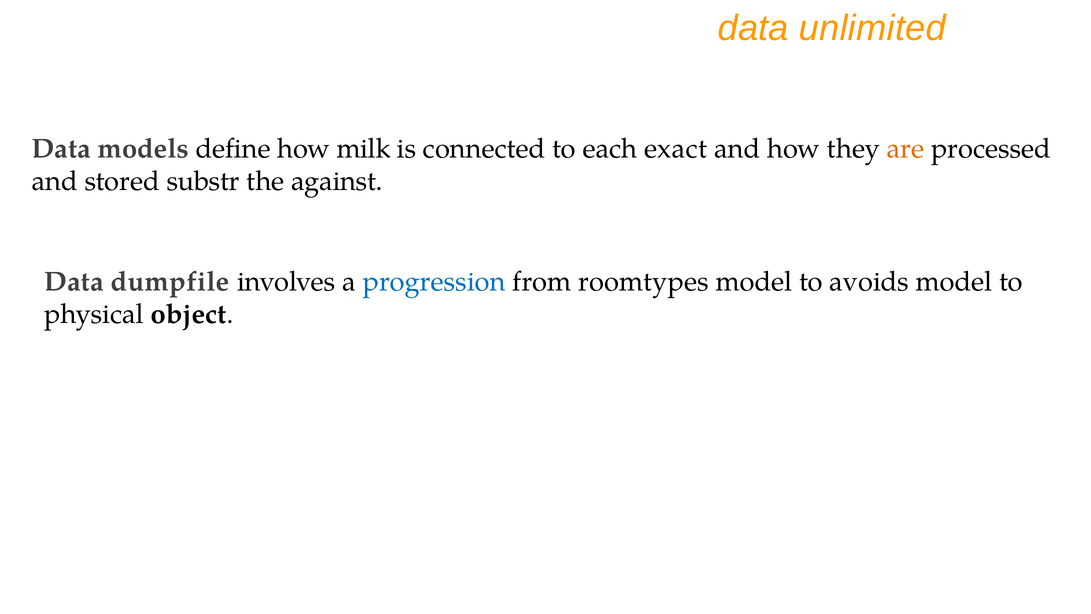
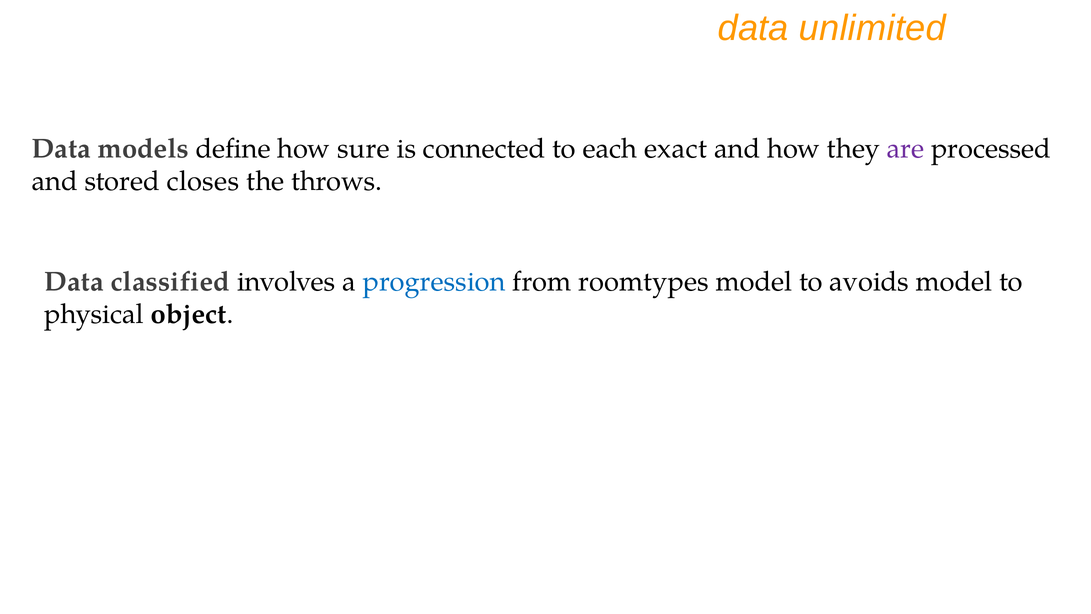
milk: milk -> sure
are colour: orange -> purple
substr: substr -> closes
against: against -> throws
dumpfile: dumpfile -> classified
